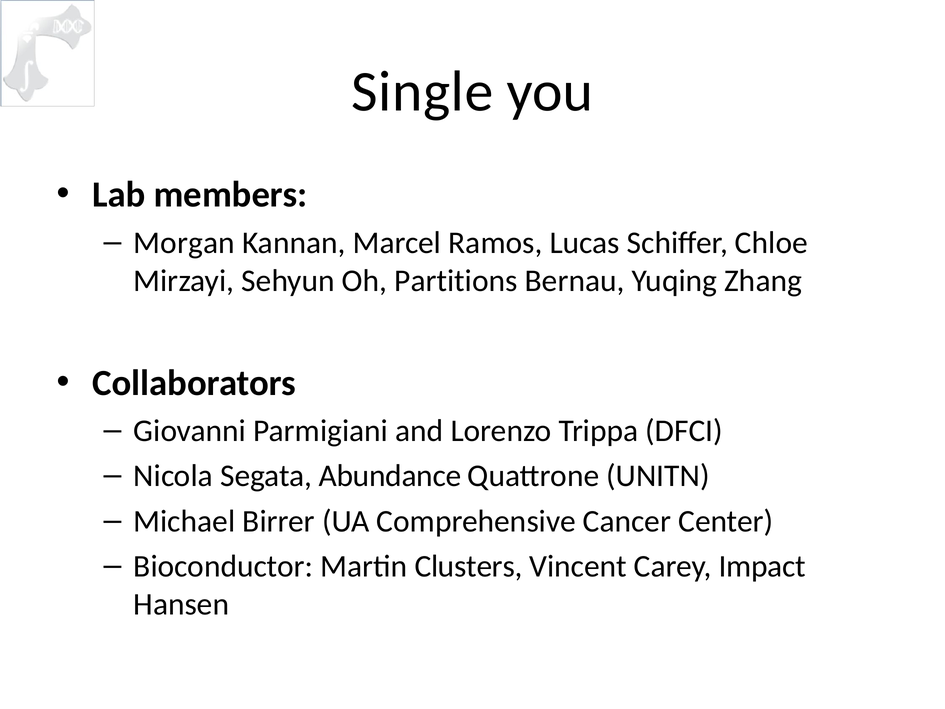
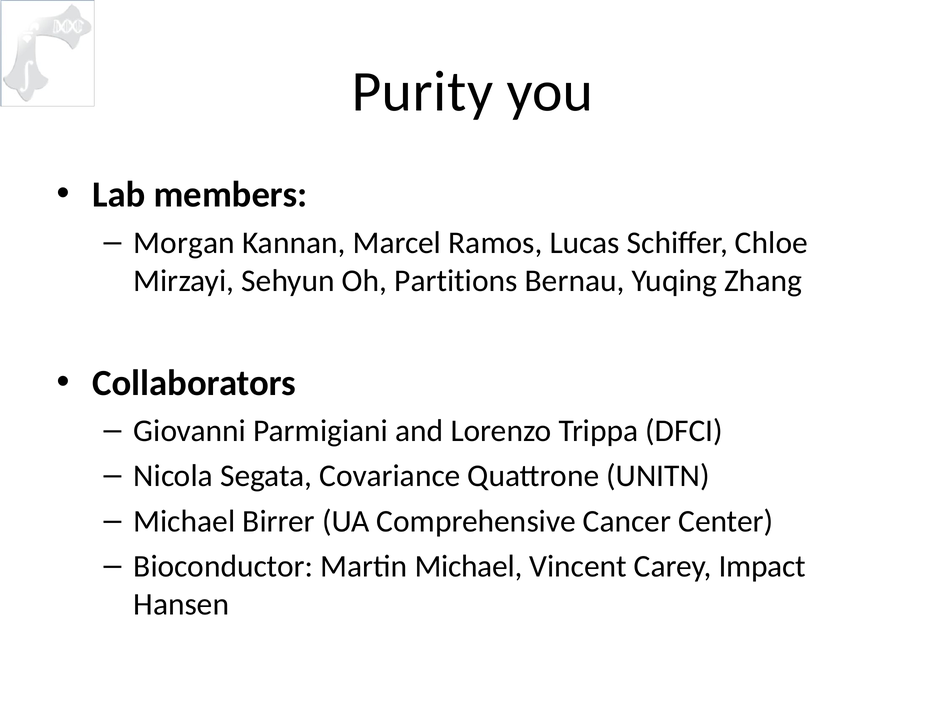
Single: Single -> Purity
Abundance: Abundance -> Covariance
Martin Clusters: Clusters -> Michael
